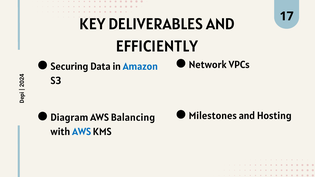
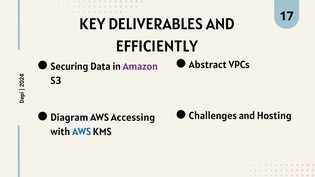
Network: Network -> Abstract
Amazon colour: blue -> purple
Milestones: Milestones -> Challenges
Balancing: Balancing -> Accessing
